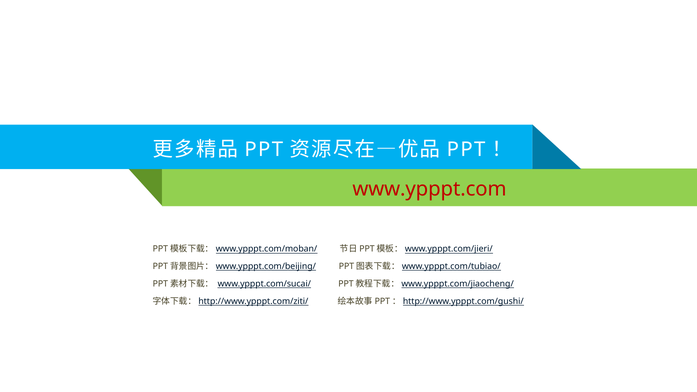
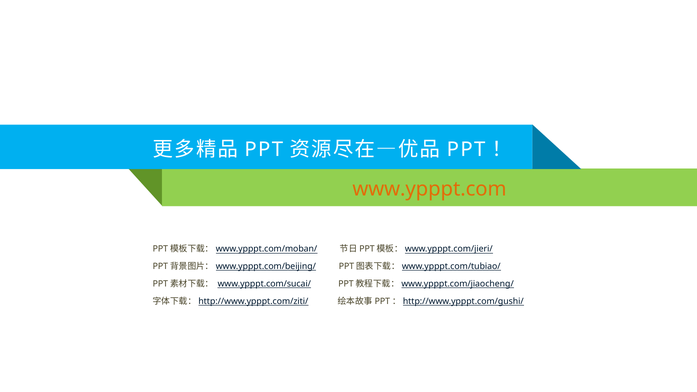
www.ypppt.com colour: red -> orange
